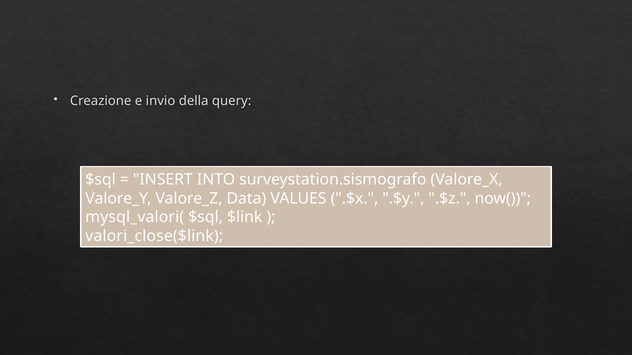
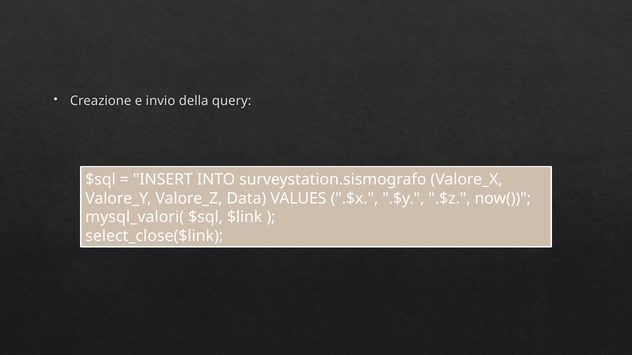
valori_close($link: valori_close($link -> select_close($link
